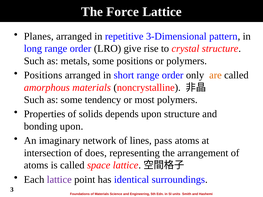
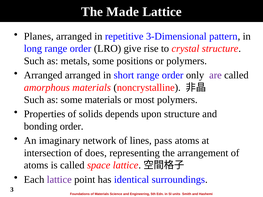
Force: Force -> Made
Positions at (43, 75): Positions -> Arranged
are colour: orange -> purple
some tendency: tendency -> materials
bonding upon: upon -> order
